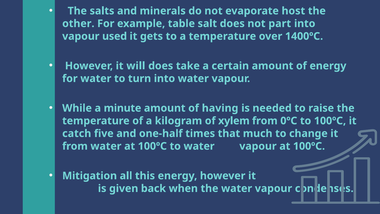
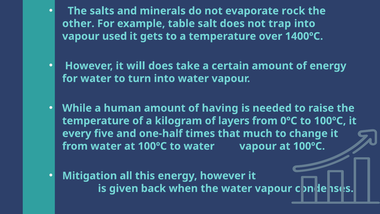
host: host -> rock
part: part -> trap
minute: minute -> human
xylem: xylem -> layers
catch: catch -> every
